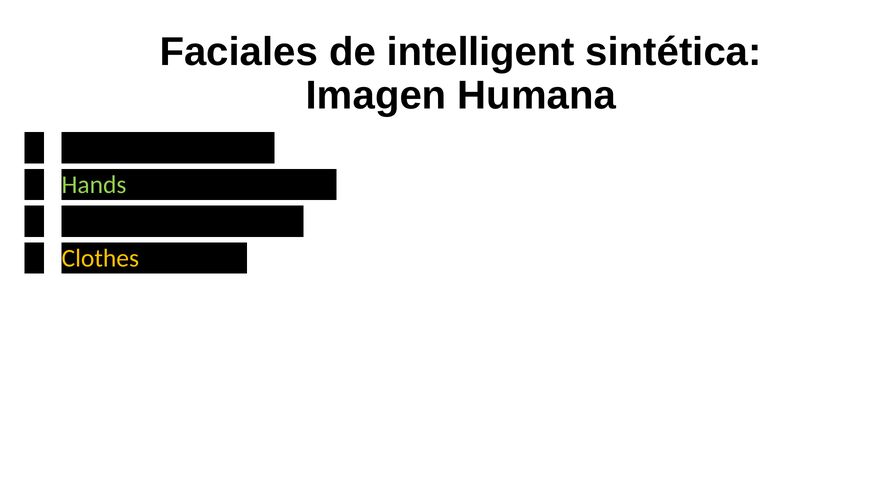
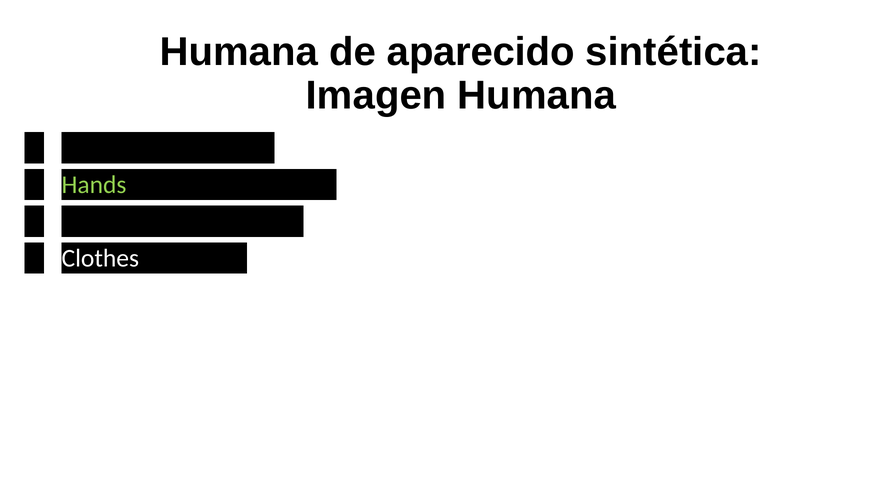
Faciales at (239, 52): Faciales -> Humana
intelligent: intelligent -> aparecido
Clothes colour: yellow -> white
